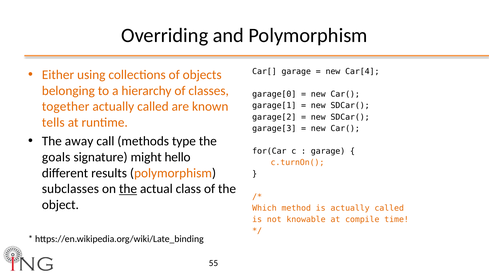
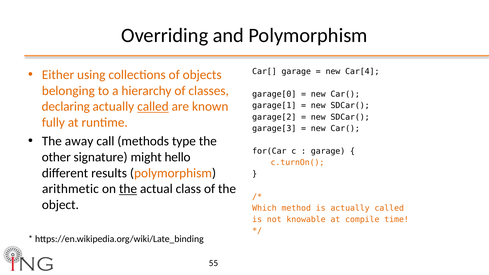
together: together -> declaring
called at (153, 107) underline: none -> present
tells: tells -> fully
goals: goals -> other
subclasses: subclasses -> arithmetic
